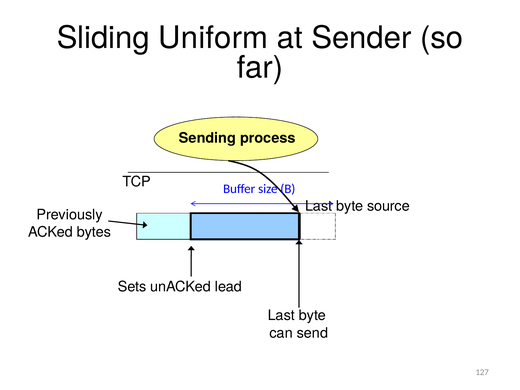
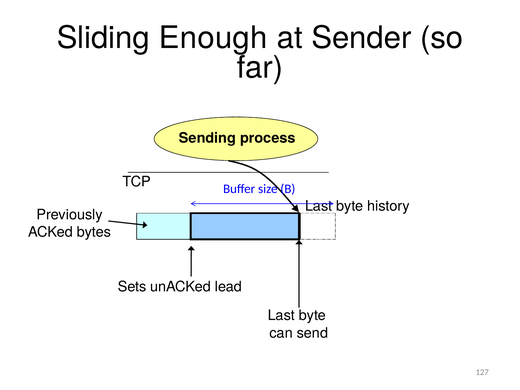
Uniform: Uniform -> Enough
source: source -> history
